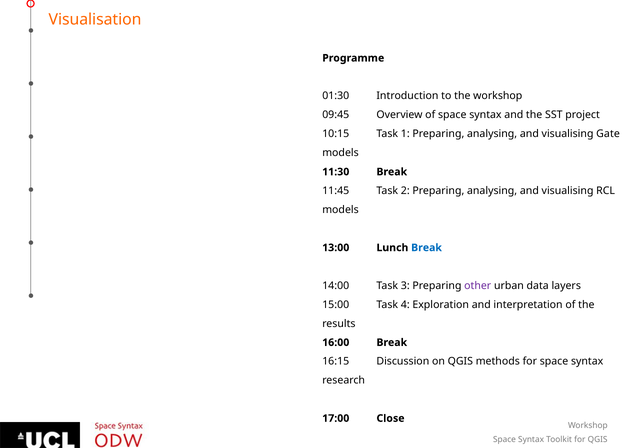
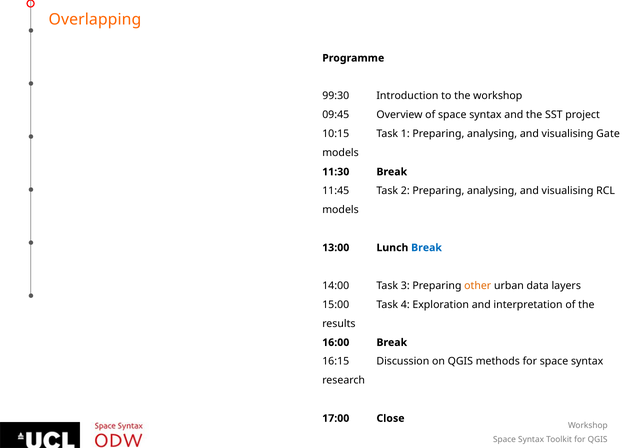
Visualisation: Visualisation -> Overlapping
01:30: 01:30 -> 99:30
other colour: purple -> orange
